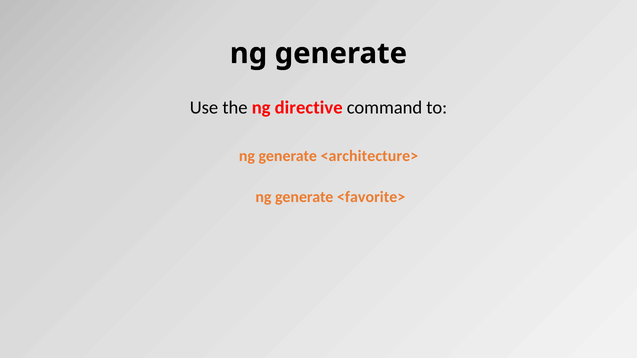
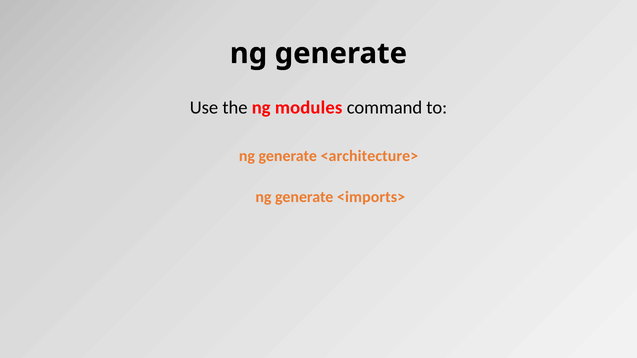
directive: directive -> modules
<favorite>: <favorite> -> <imports>
